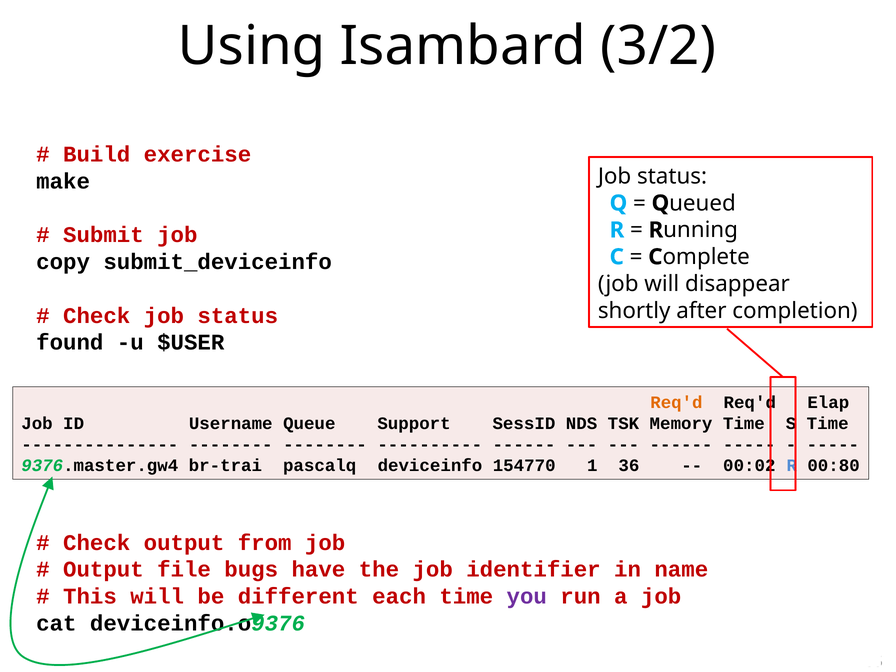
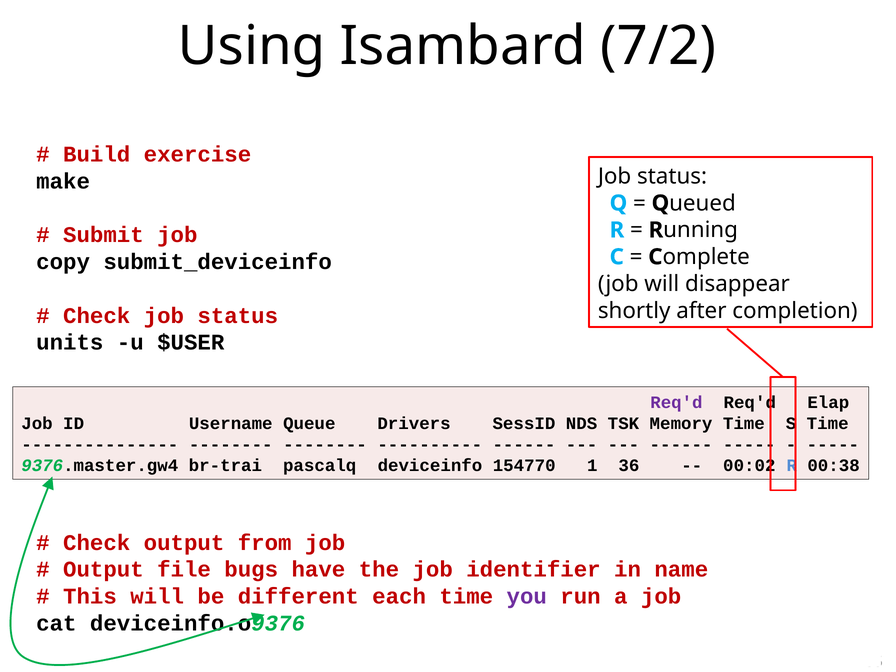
3/2: 3/2 -> 7/2
found: found -> units
Req'd at (676, 403) colour: orange -> purple
Support: Support -> Drivers
00:80: 00:80 -> 00:38
